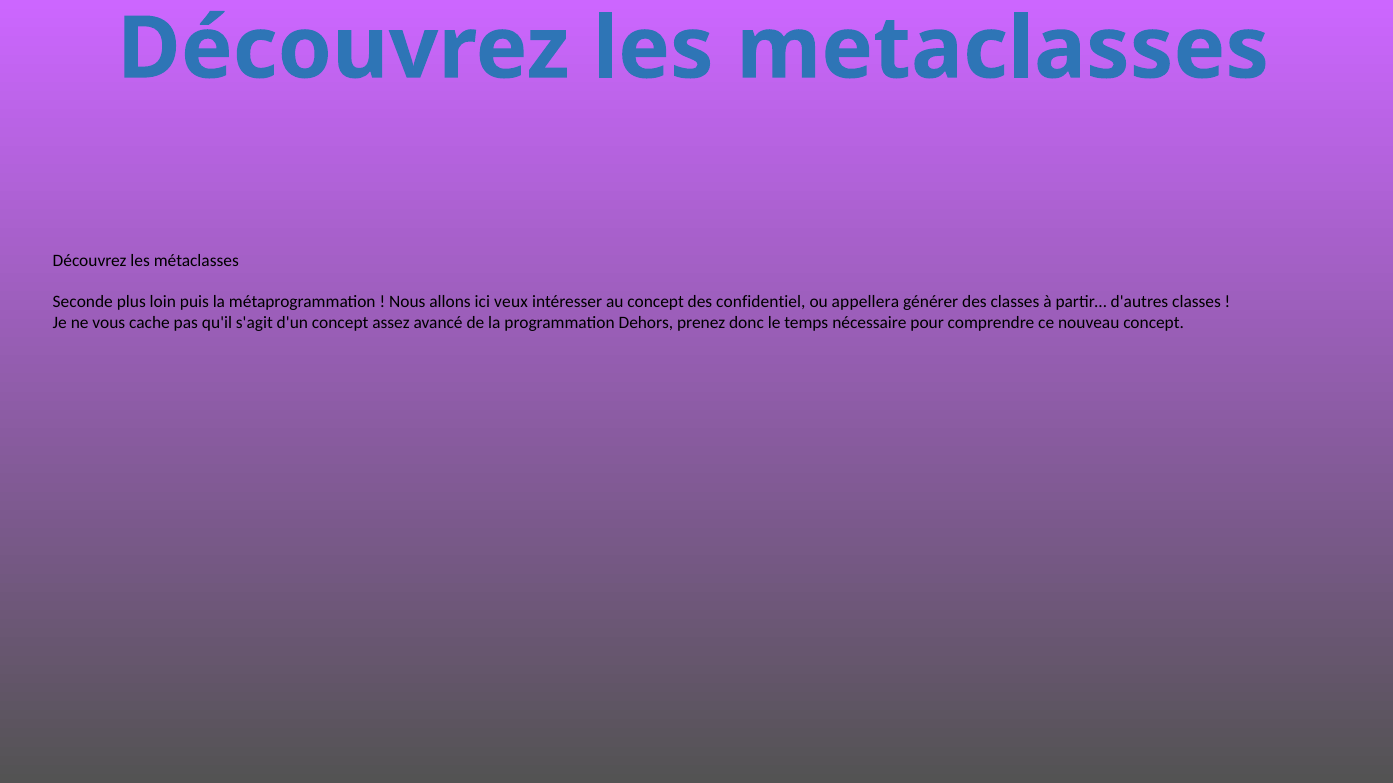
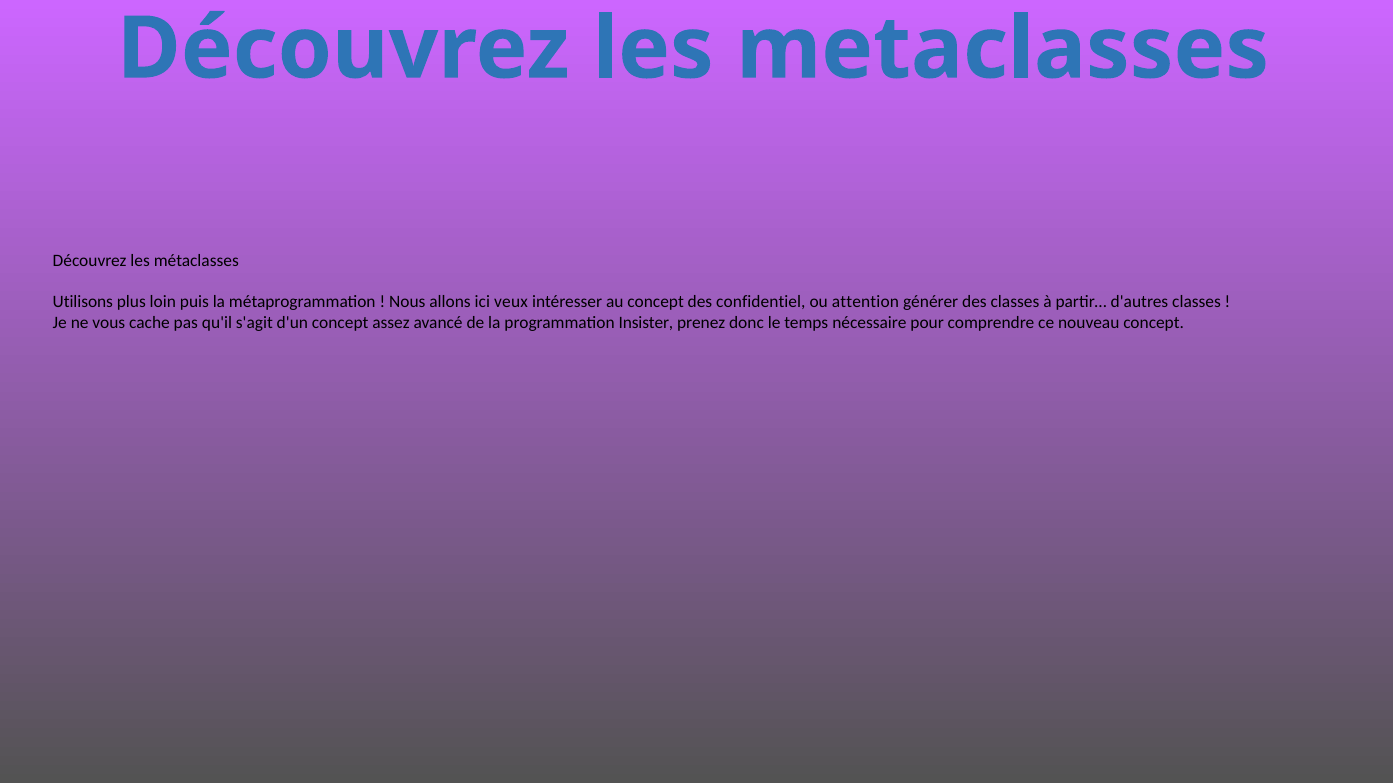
Seconde: Seconde -> Utilisons
appellera: appellera -> attention
Dehors: Dehors -> Insister
